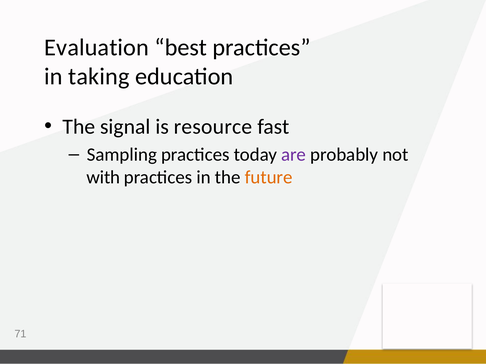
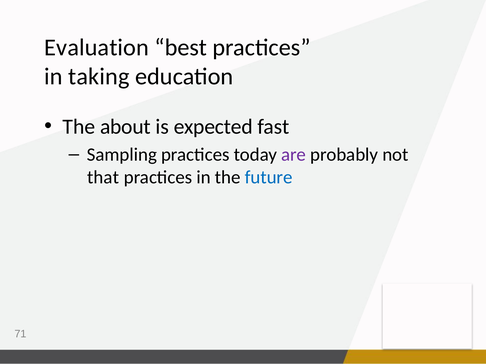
signal: signal -> about
resource: resource -> expected
with: with -> that
future colour: orange -> blue
